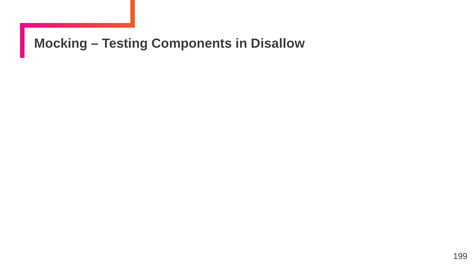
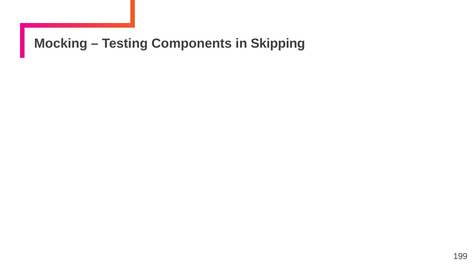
Disallow: Disallow -> Skipping
